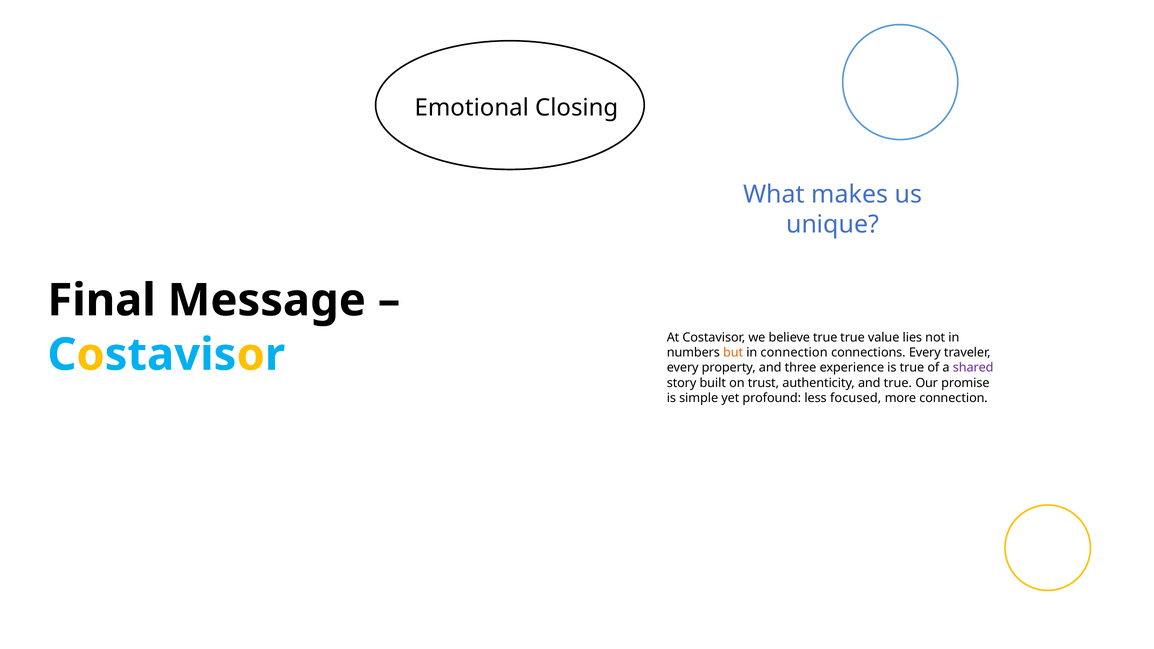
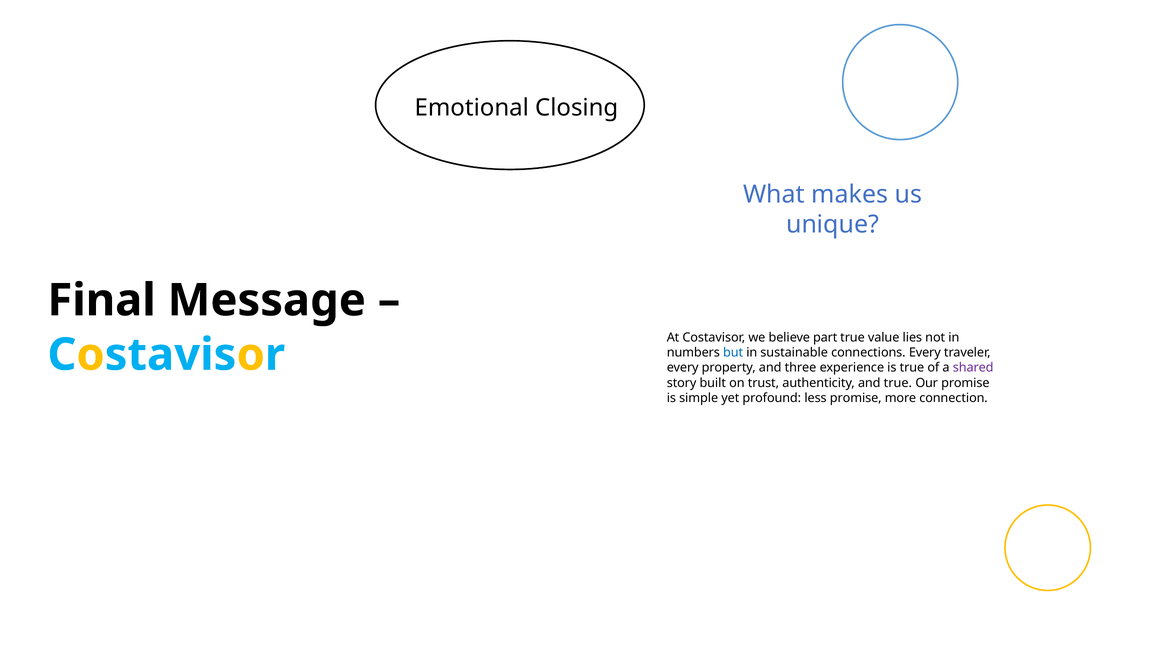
believe true: true -> part
but colour: orange -> blue
in connection: connection -> sustainable
less focused: focused -> promise
